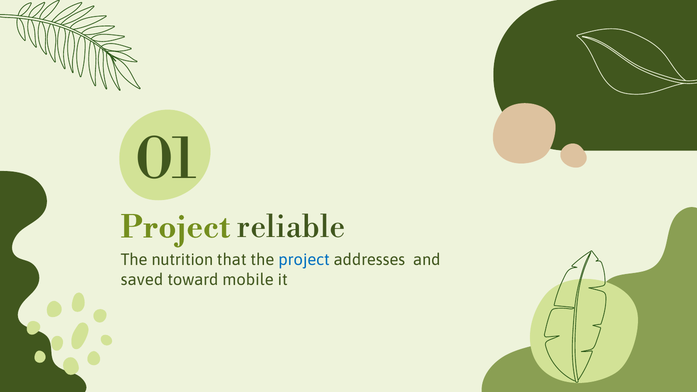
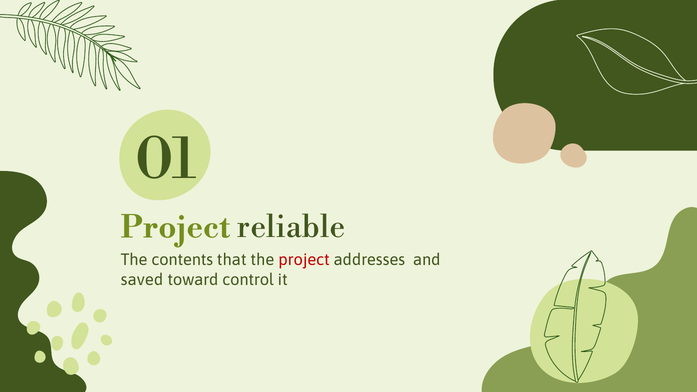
nutrition: nutrition -> contents
project at (304, 260) colour: blue -> red
mobile: mobile -> control
